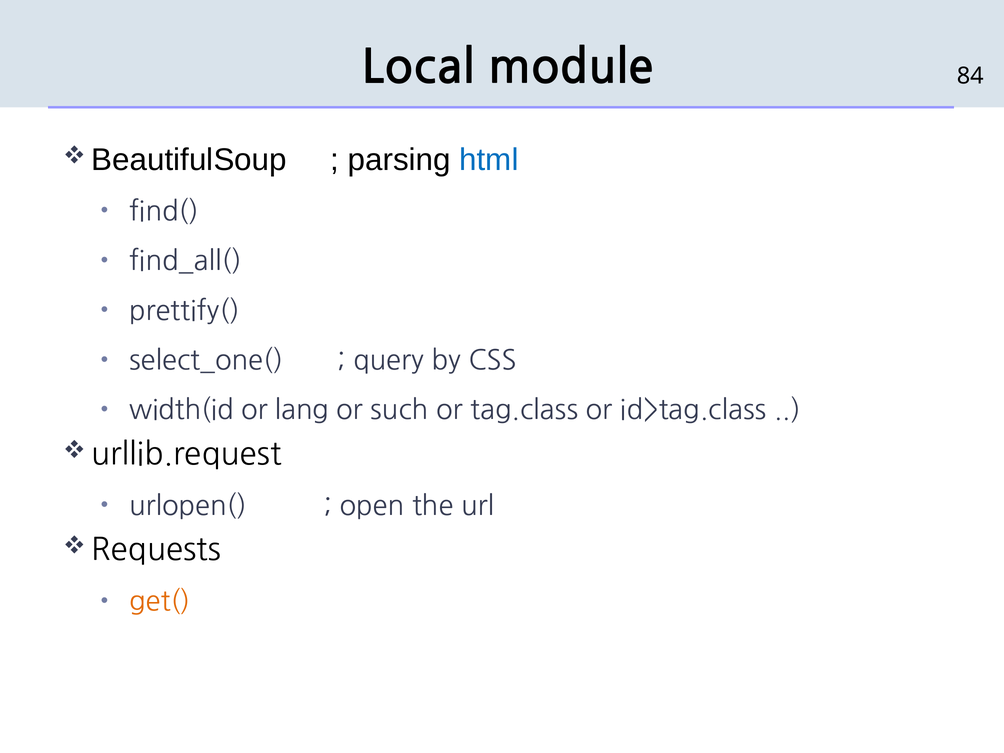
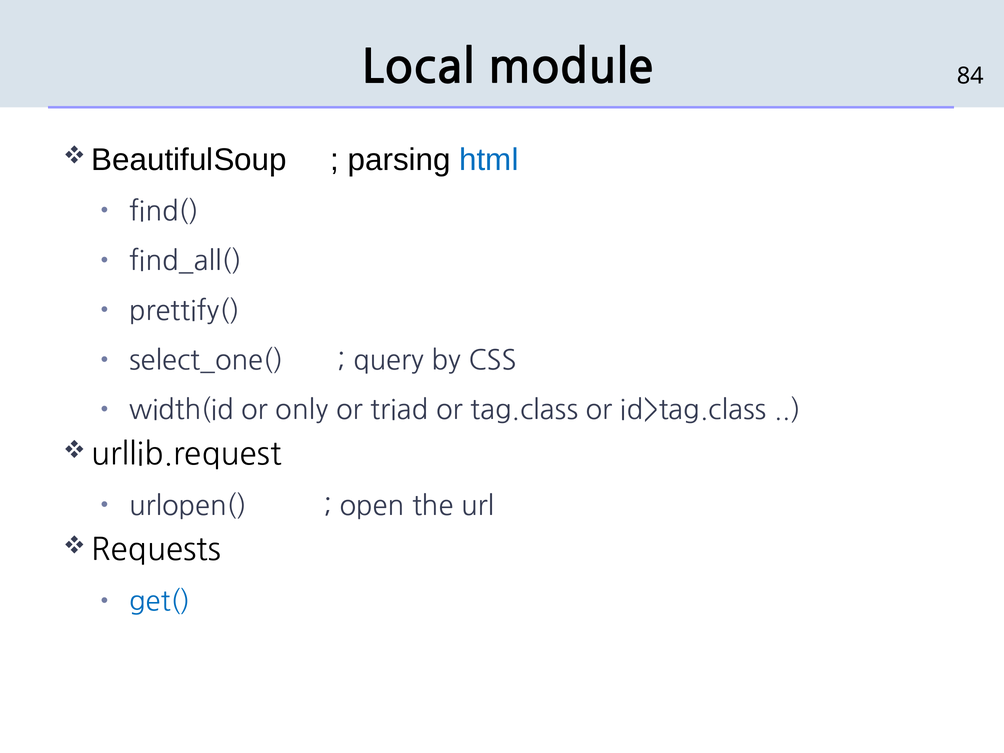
lang: lang -> only
such: such -> triad
get( colour: orange -> blue
